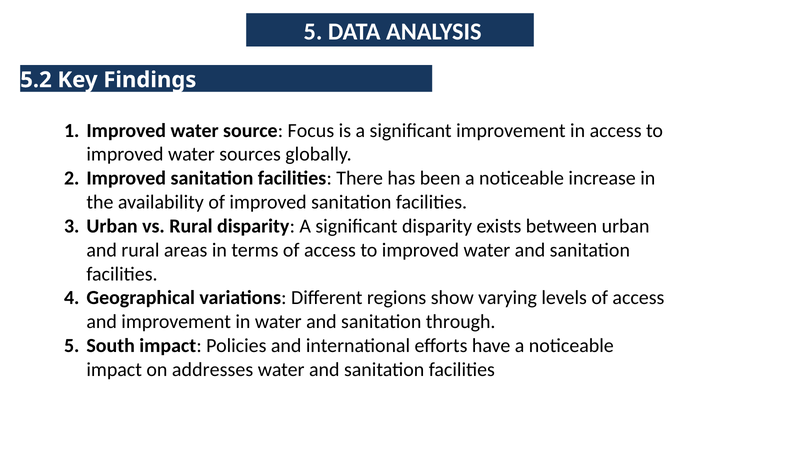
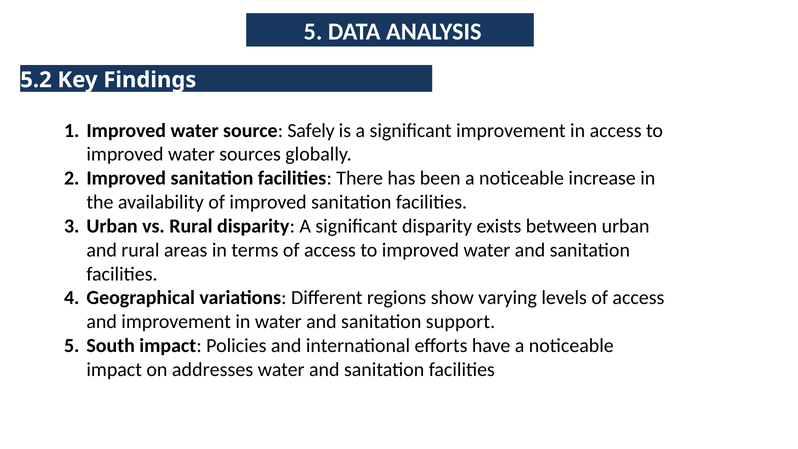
Focus: Focus -> Safely
through: through -> support
